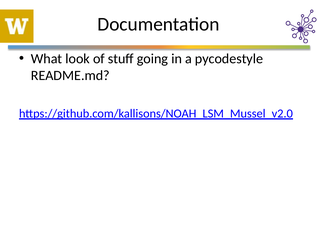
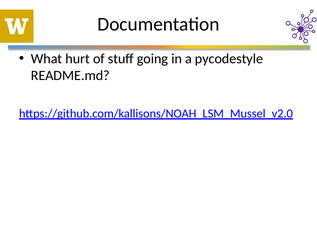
look: look -> hurt
